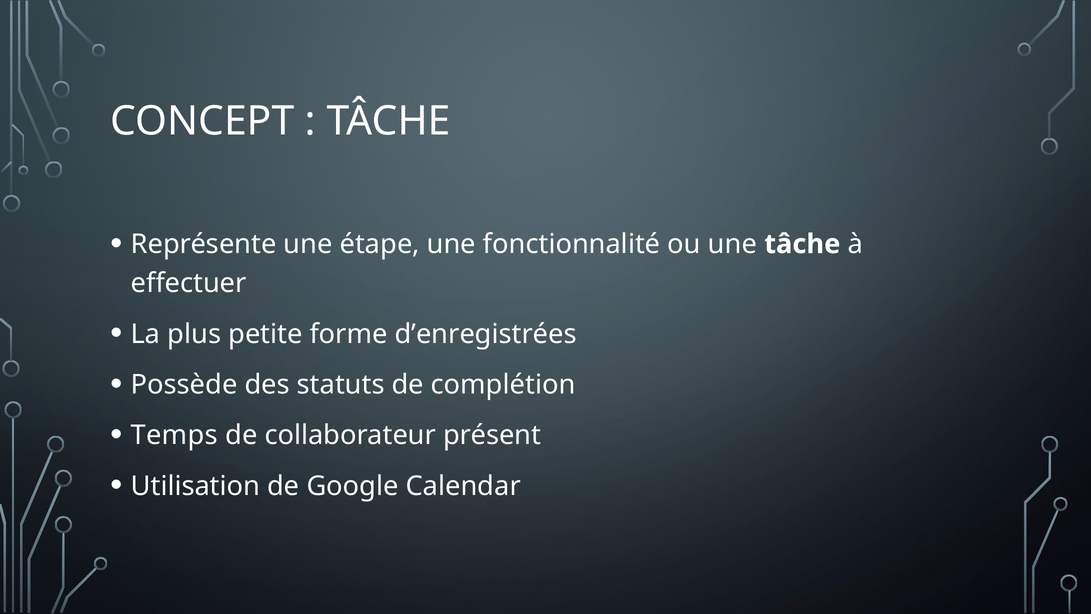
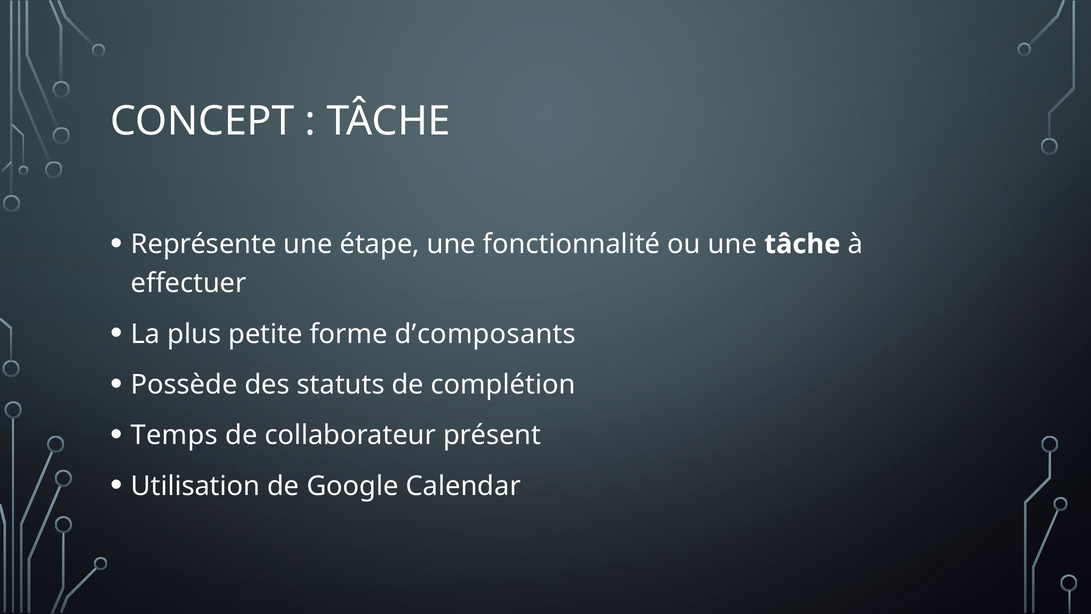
d’enregistrées: d’enregistrées -> d’composants
